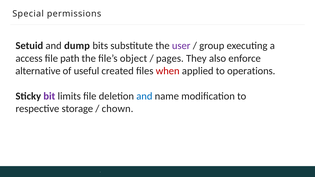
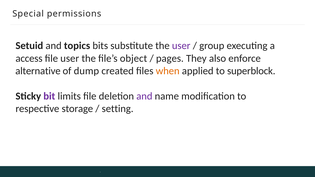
dump: dump -> topics
file path: path -> user
useful: useful -> dump
when colour: red -> orange
operations: operations -> superblock
and at (144, 96) colour: blue -> purple
chown: chown -> setting
